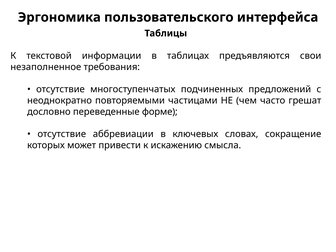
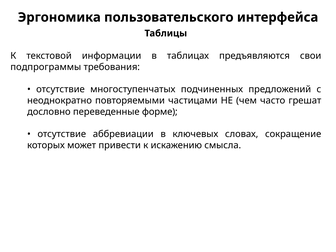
незаполненное: незаполненное -> подпрограммы
